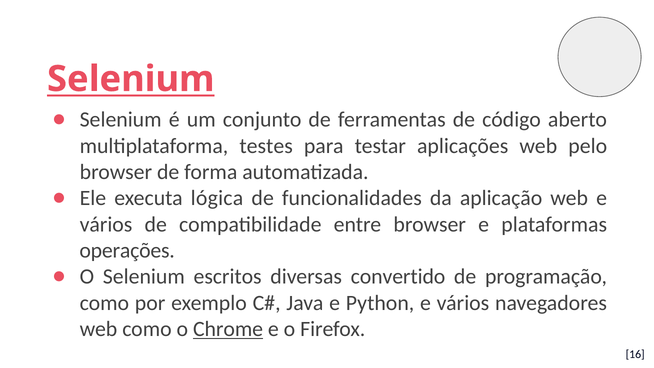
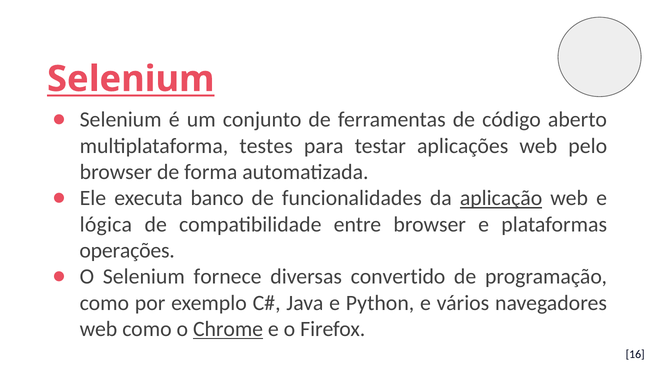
lógica: lógica -> banco
aplicação underline: none -> present
vários at (106, 224): vários -> lógica
escritos: escritos -> fornece
